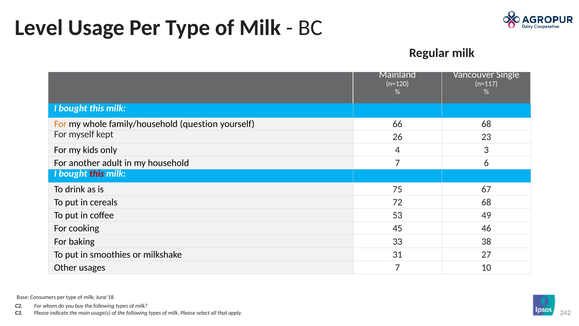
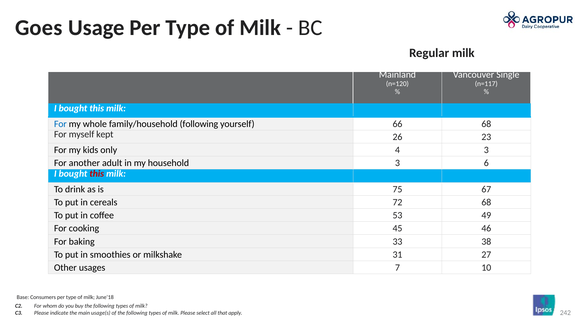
Level: Level -> Goes
For at (60, 124) colour: orange -> blue
family/household question: question -> following
household 7: 7 -> 3
